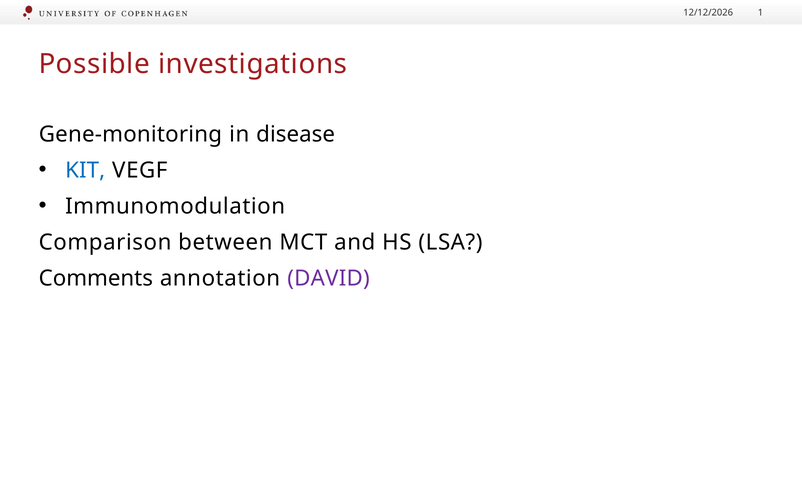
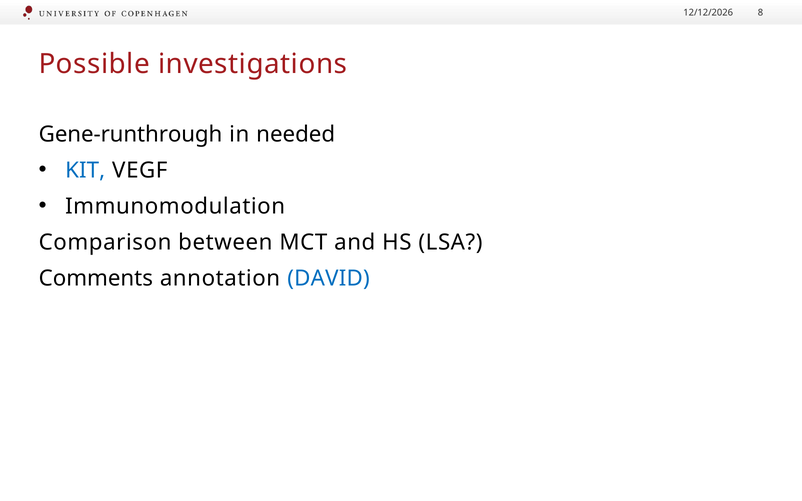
1: 1 -> 8
Gene-monitoring: Gene-monitoring -> Gene-runthrough
disease: disease -> needed
DAVID colour: purple -> blue
